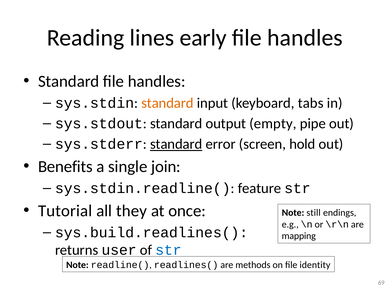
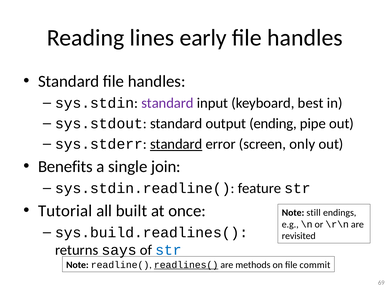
standard at (167, 103) colour: orange -> purple
tabs: tabs -> best
empty: empty -> ending
hold: hold -> only
they: they -> built
mapping: mapping -> revisited
user: user -> says
readlines( underline: none -> present
identity: identity -> commit
